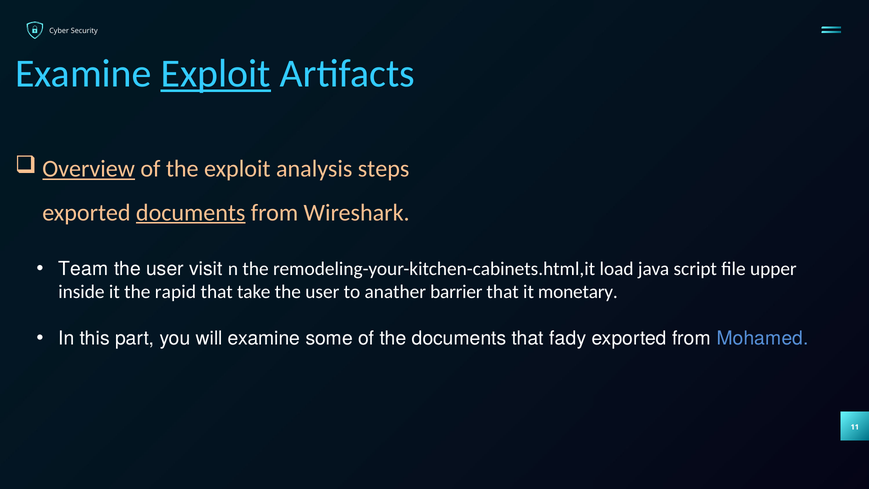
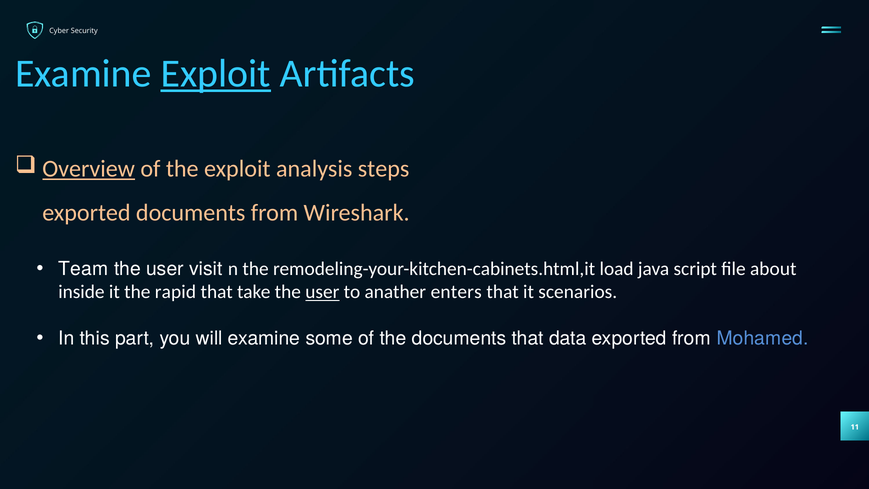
documents at (191, 213) underline: present -> none
upper: upper -> about
user at (322, 292) underline: none -> present
barrier: barrier -> enters
monetary: monetary -> scenarios
fady: fady -> data
